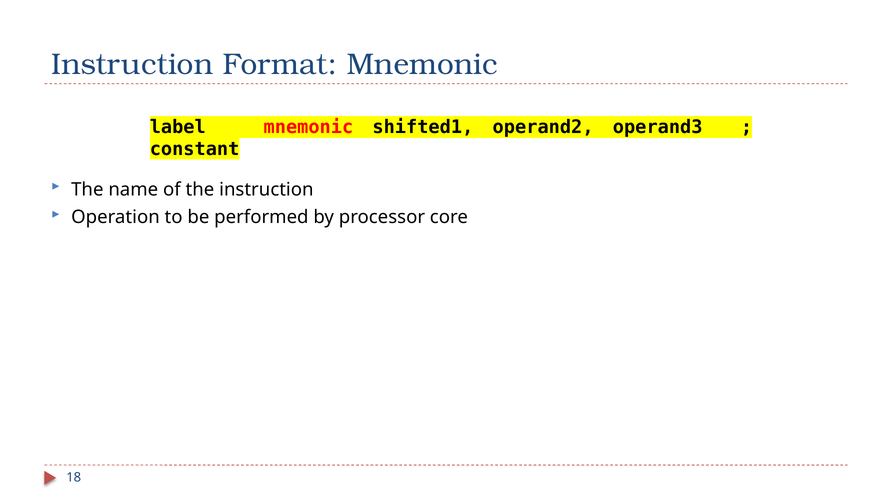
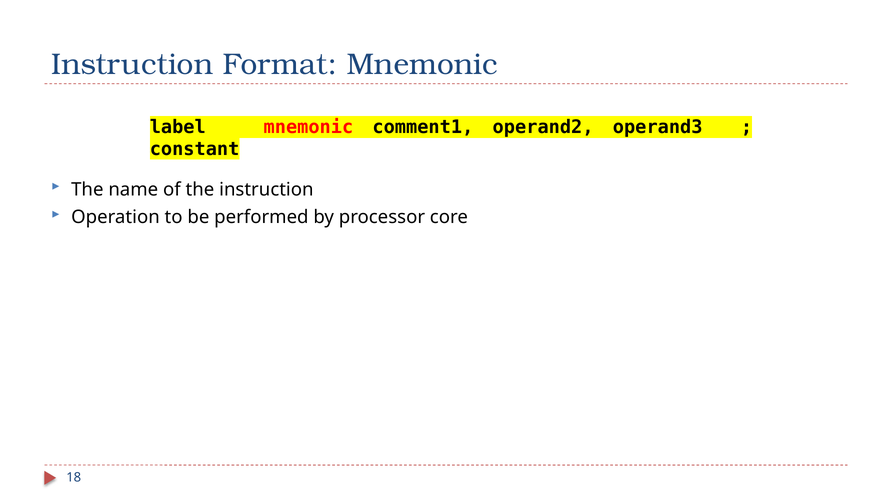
shifted1: shifted1 -> comment1
